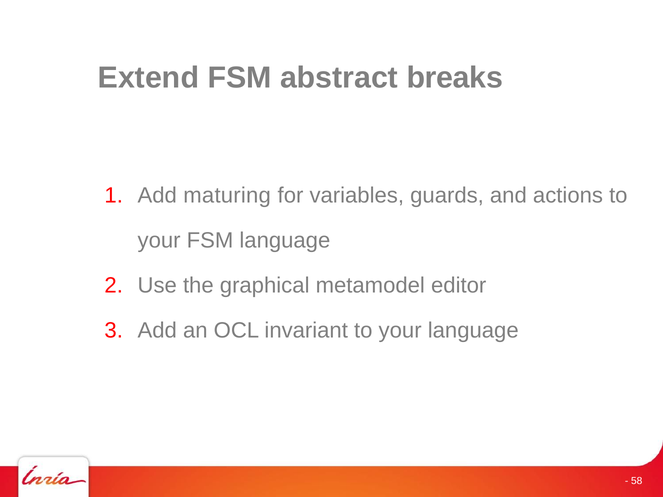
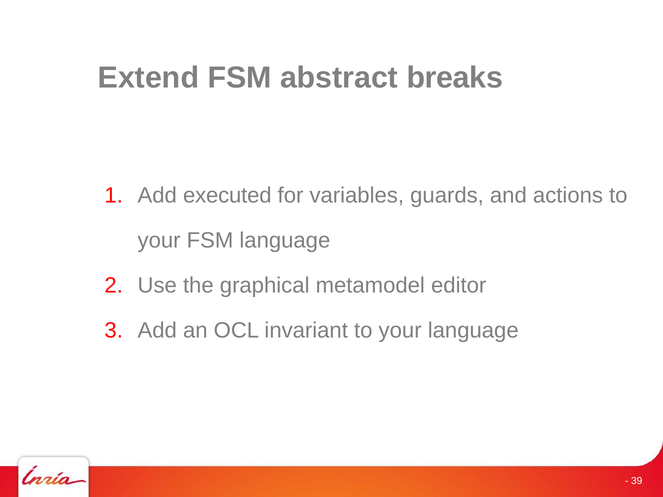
maturing: maturing -> executed
58: 58 -> 39
